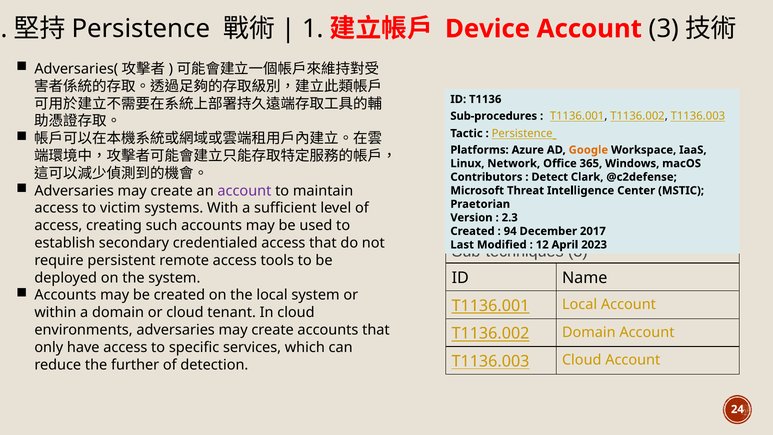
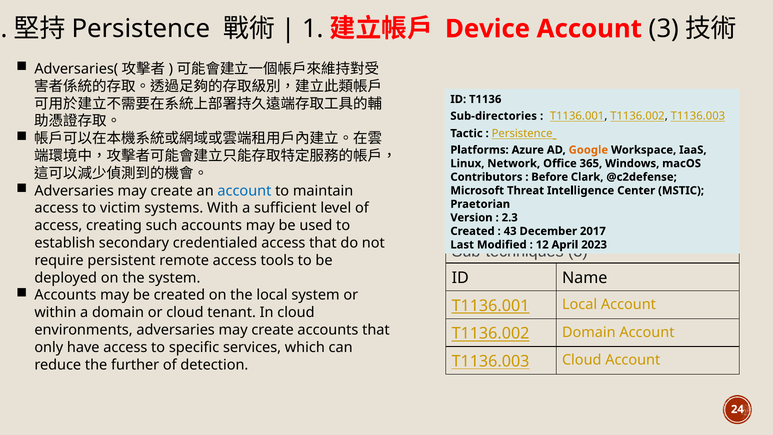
Sub-procedures: Sub-procedures -> Sub-directories
Detect: Detect -> Before
account at (244, 191) colour: purple -> blue
94: 94 -> 43
